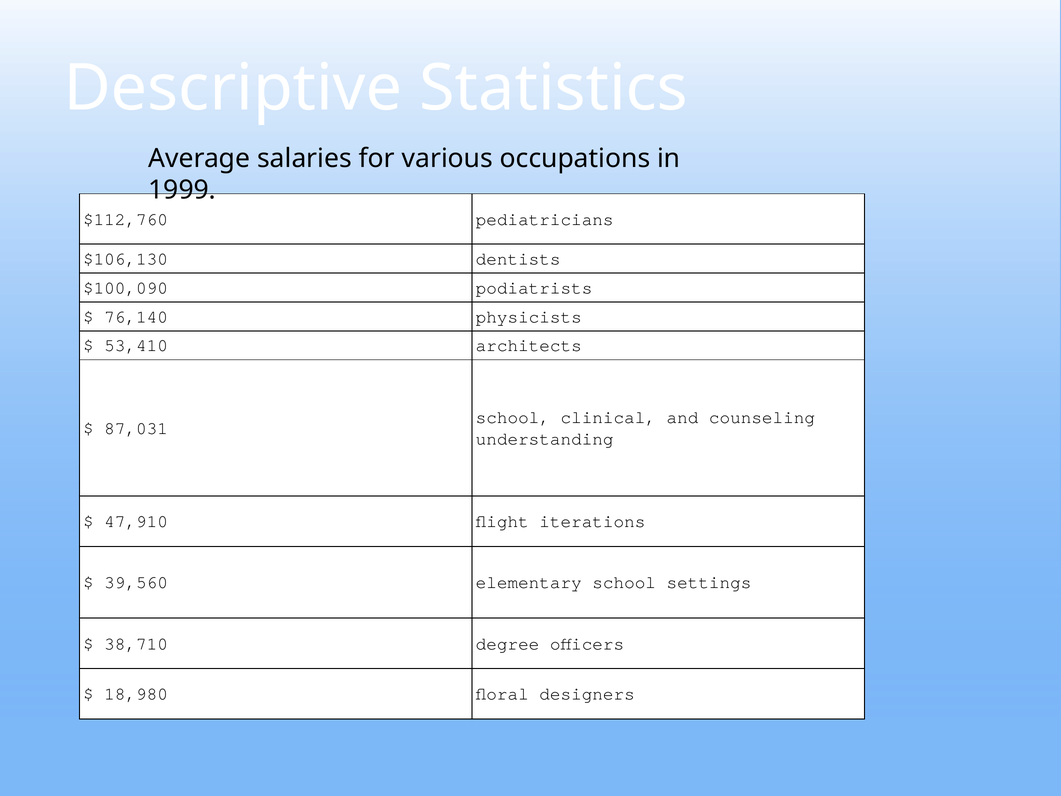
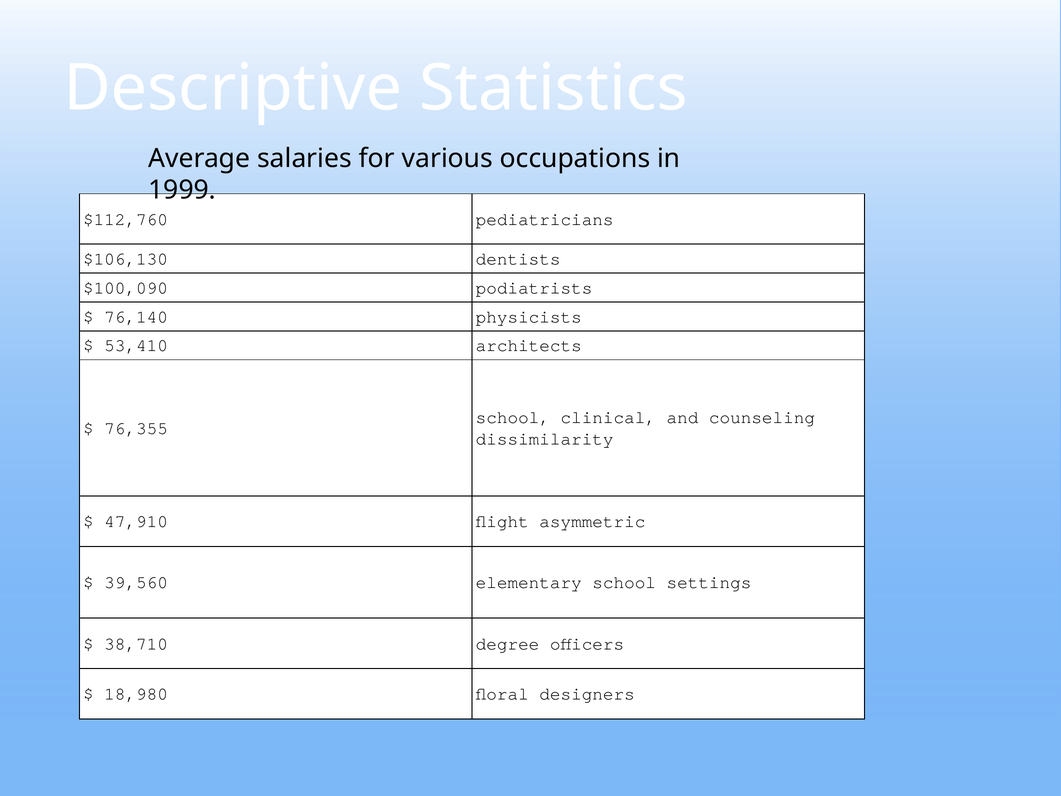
87,031: 87,031 -> 76,355
understanding: understanding -> dissimilarity
iterations: iterations -> asymmetric
